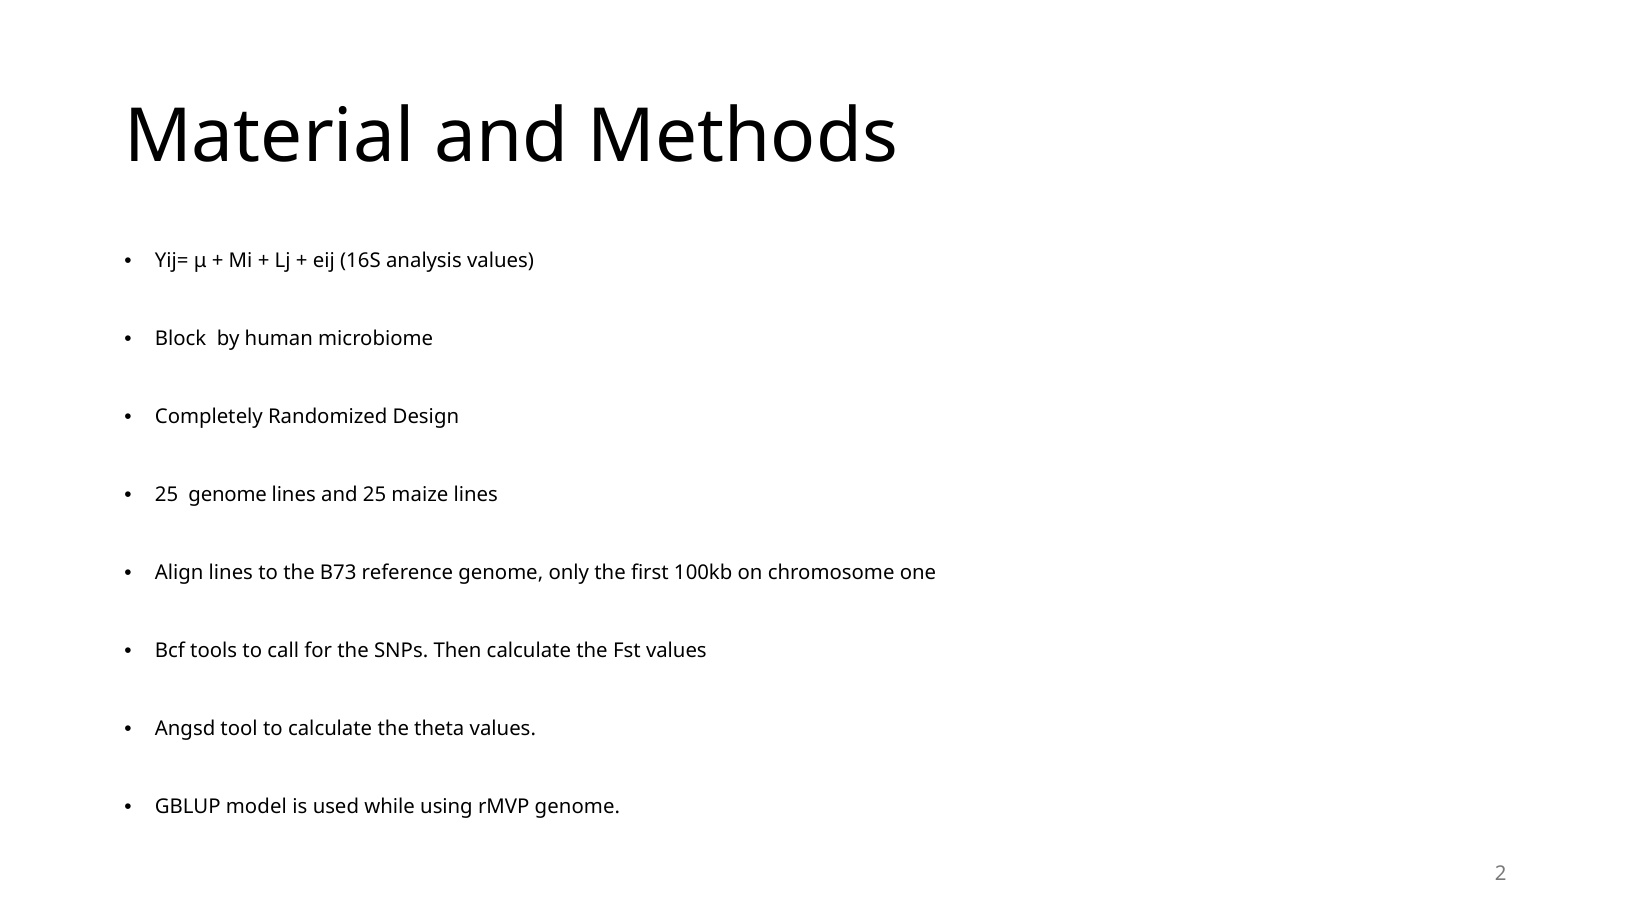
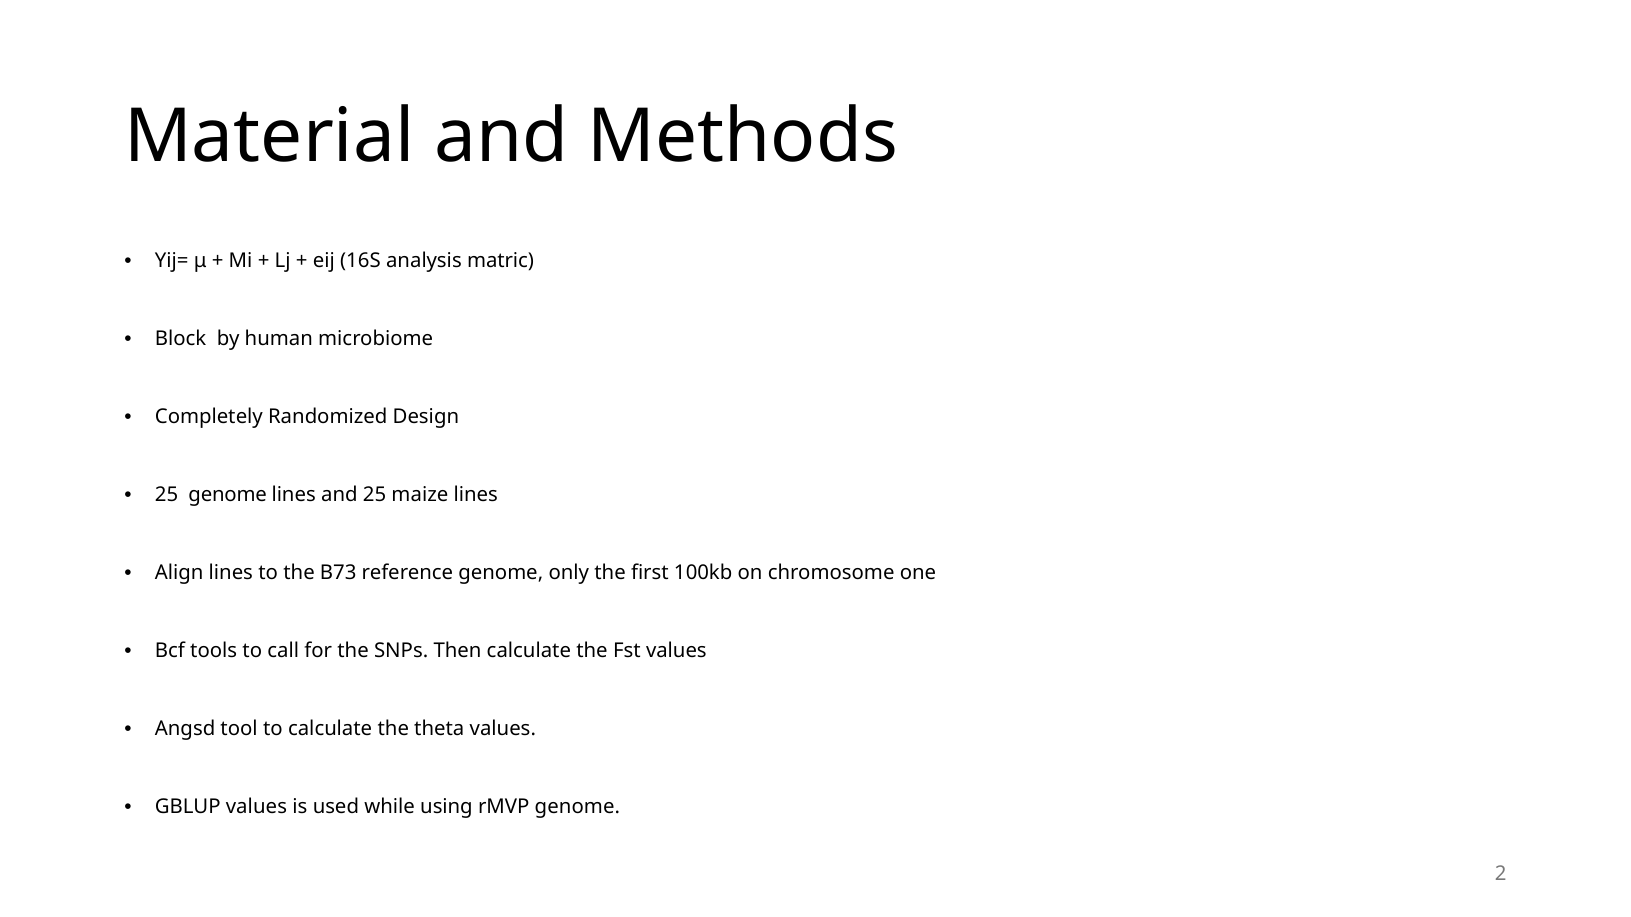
analysis values: values -> matric
GBLUP model: model -> values
